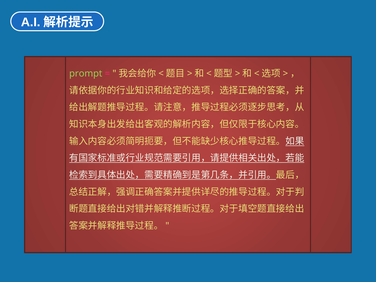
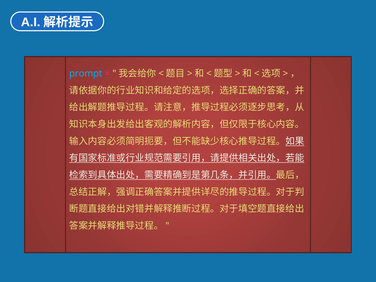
prompt colour: light green -> light blue
